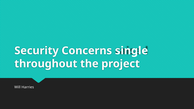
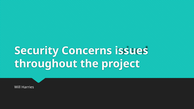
single: single -> issues
